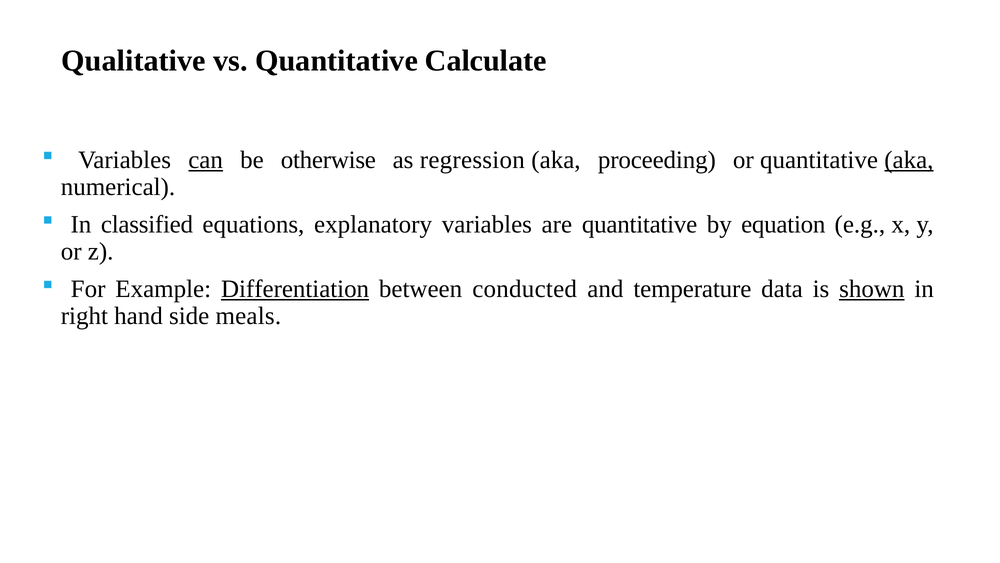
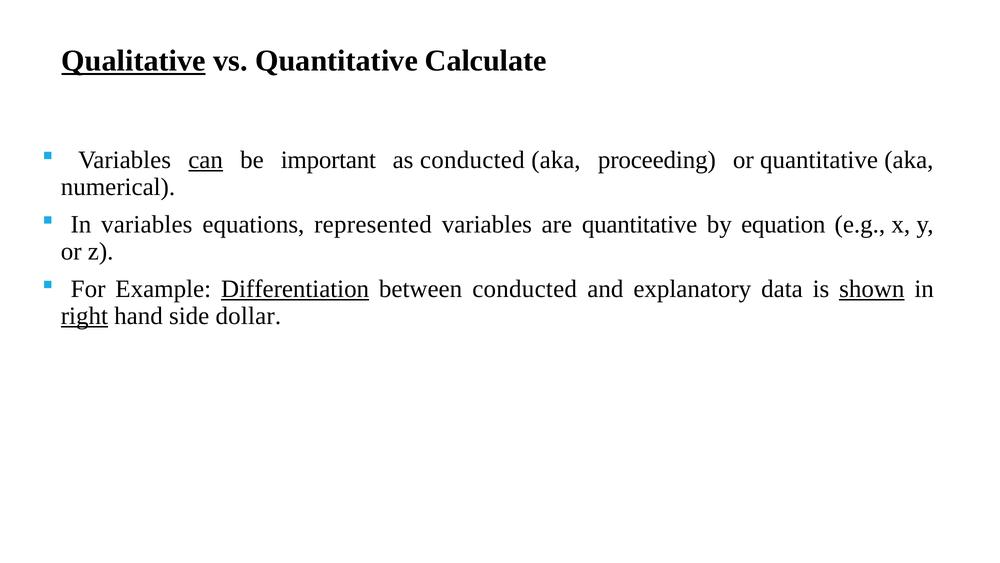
Qualitative underline: none -> present
otherwise: otherwise -> important
as regression: regression -> conducted
aka at (909, 160) underline: present -> none
In classified: classified -> variables
explanatory: explanatory -> represented
temperature: temperature -> explanatory
right underline: none -> present
meals: meals -> dollar
